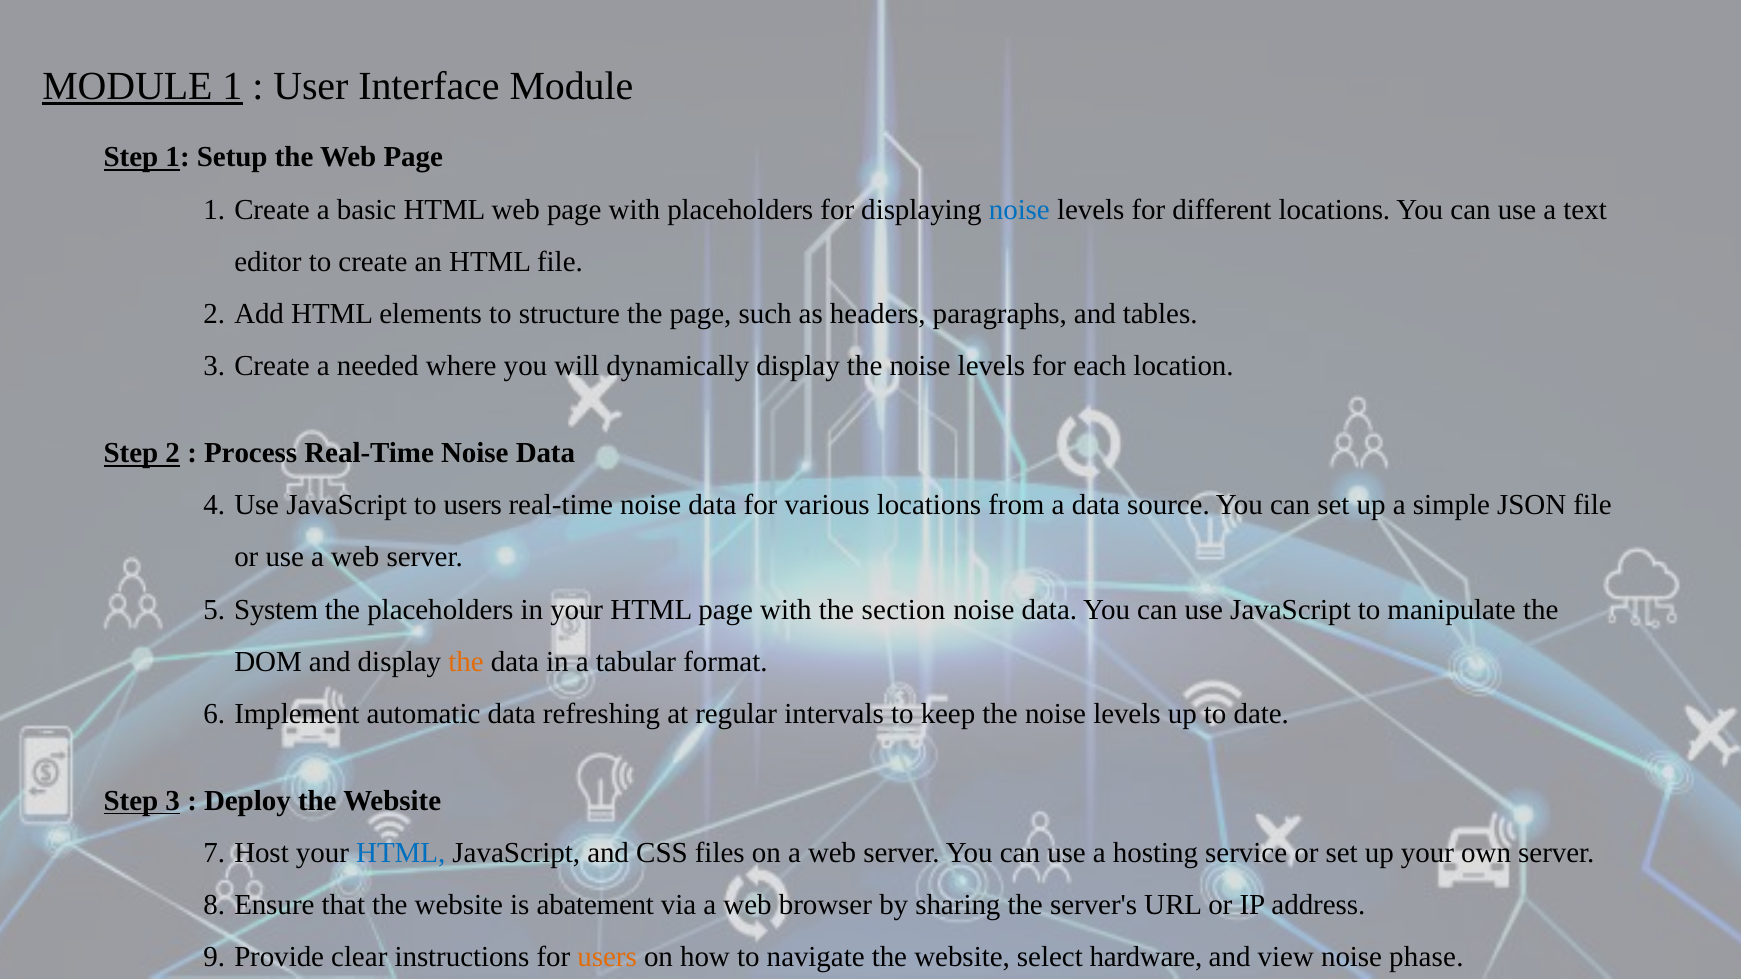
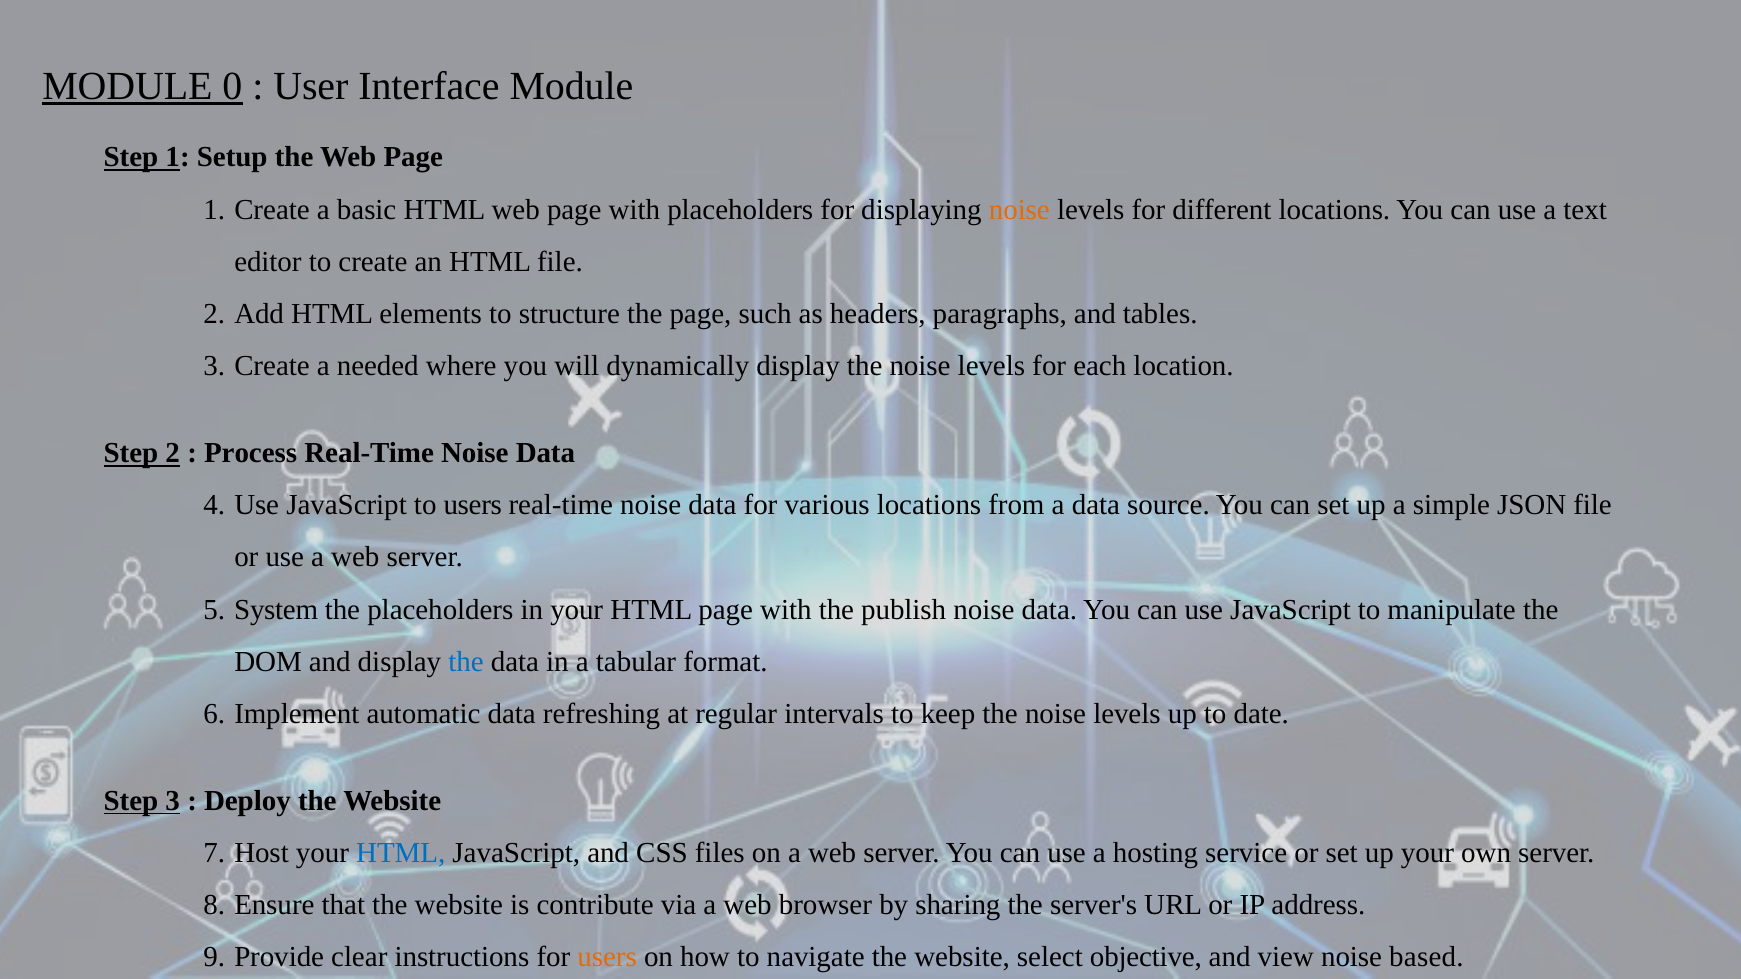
MODULE 1: 1 -> 0
noise at (1019, 210) colour: blue -> orange
section: section -> publish
the at (466, 662) colour: orange -> blue
abatement: abatement -> contribute
hardware: hardware -> objective
phase: phase -> based
